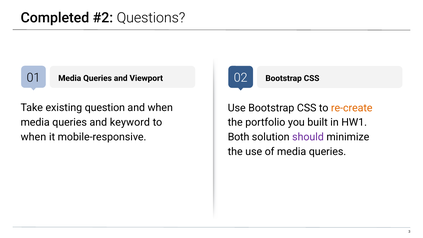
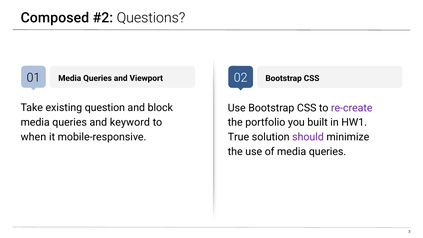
Completed: Completed -> Composed
and when: when -> block
re-create colour: orange -> purple
Both: Both -> True
